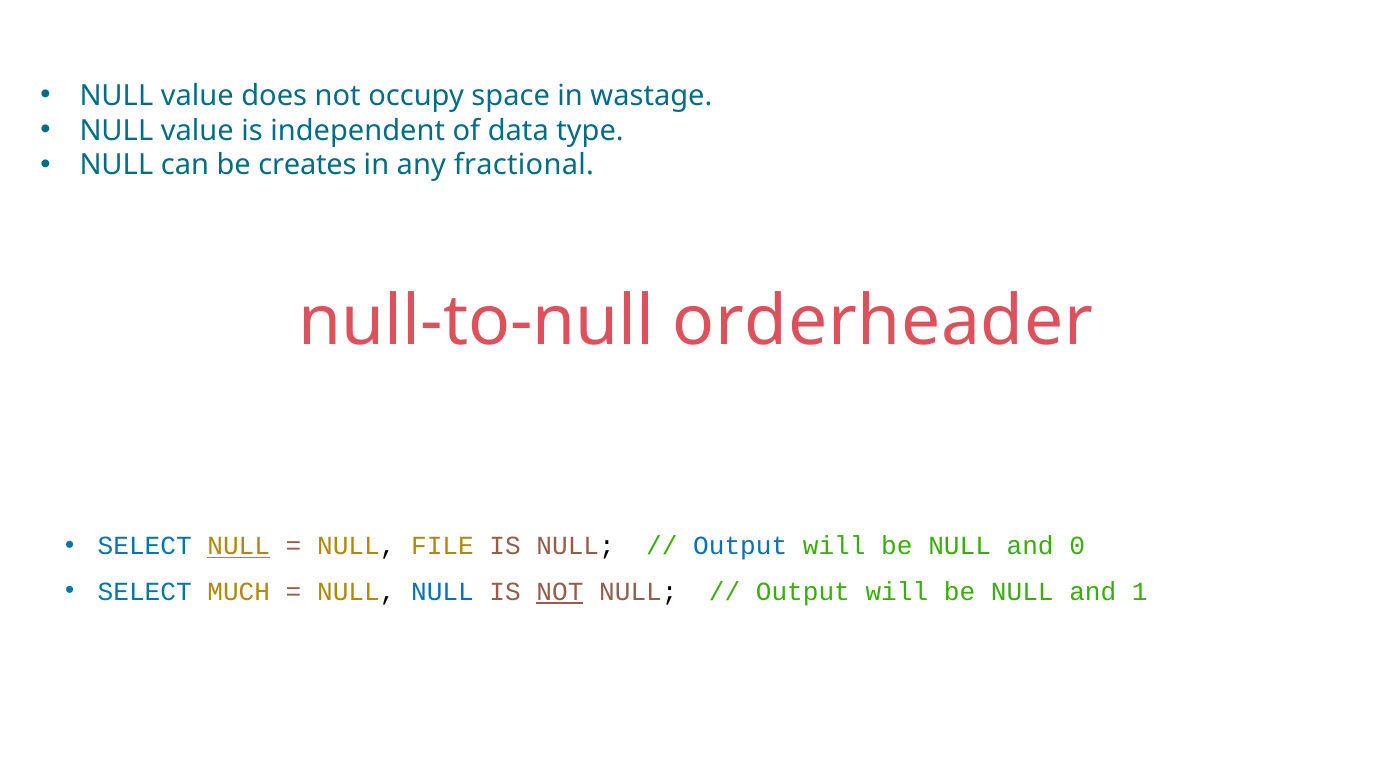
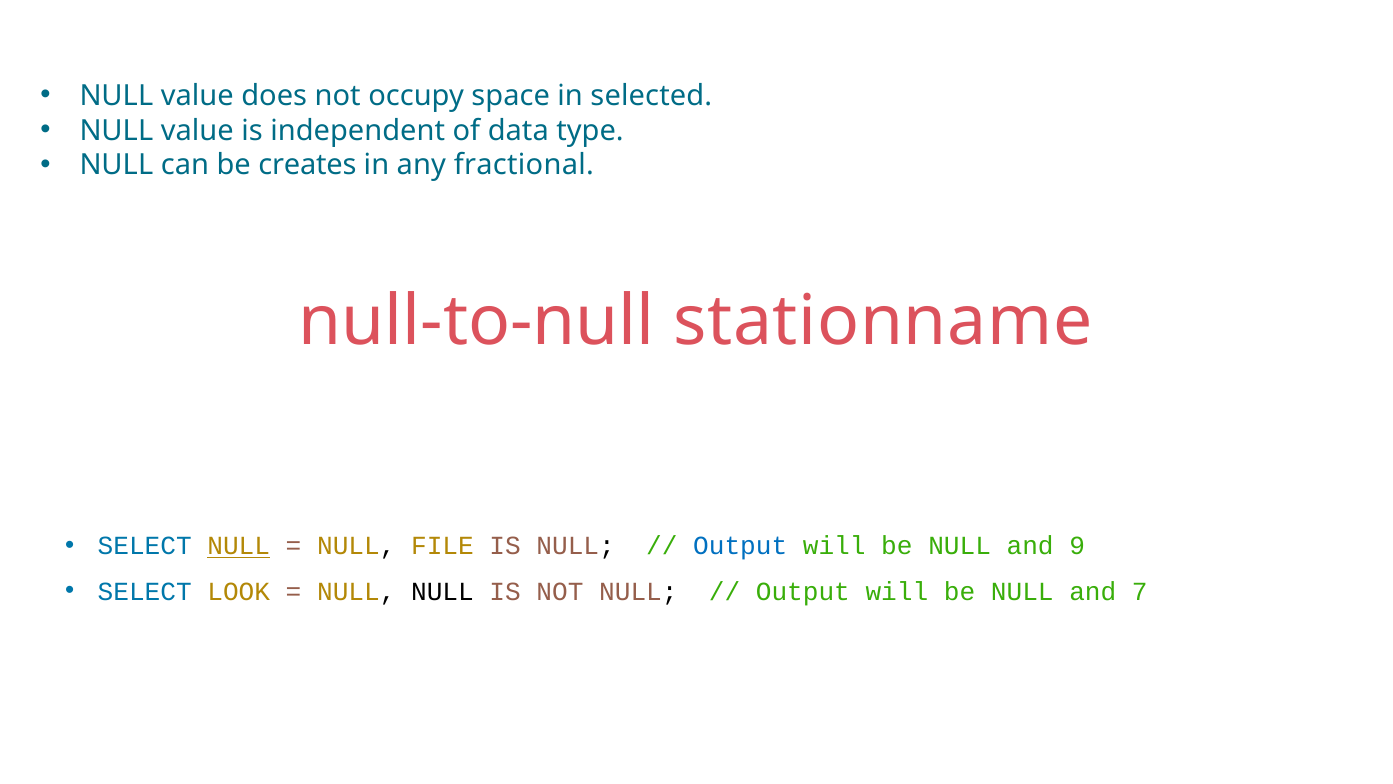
wastage: wastage -> selected
orderheader: orderheader -> stationname
0: 0 -> 9
MUCH: MUCH -> LOOK
NULL at (442, 591) colour: blue -> black
NOT at (560, 591) underline: present -> none
1: 1 -> 7
